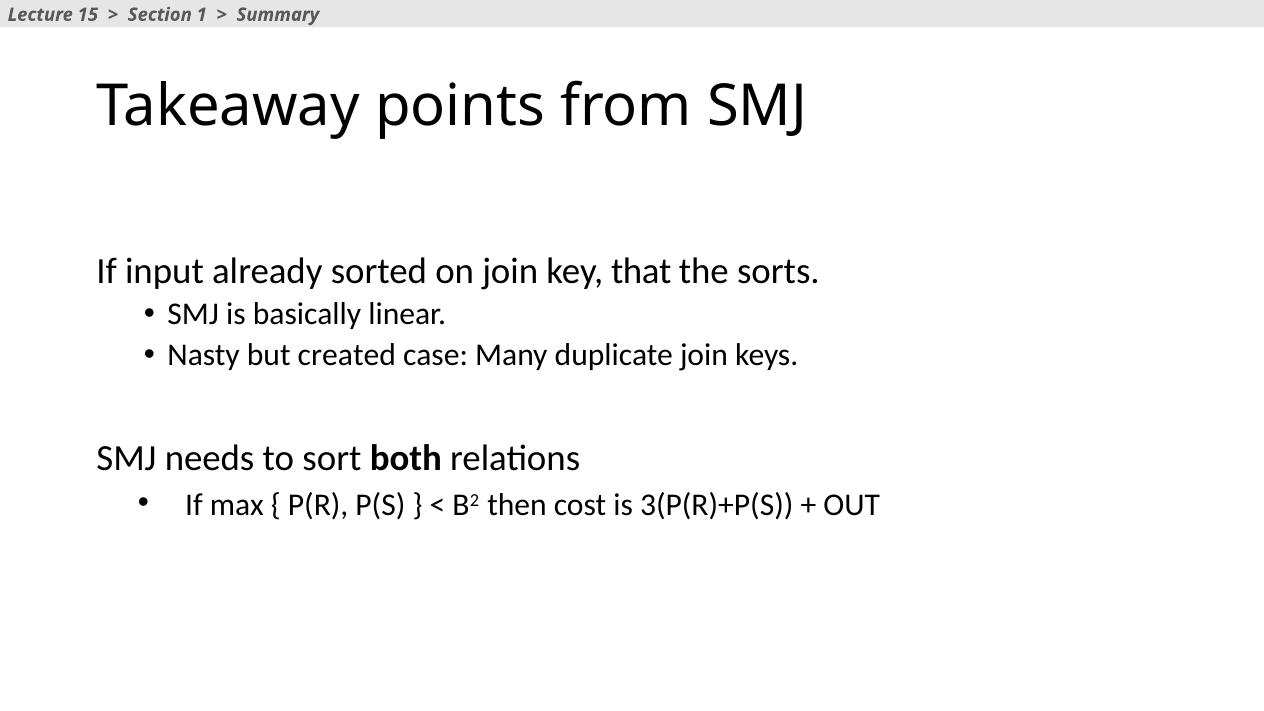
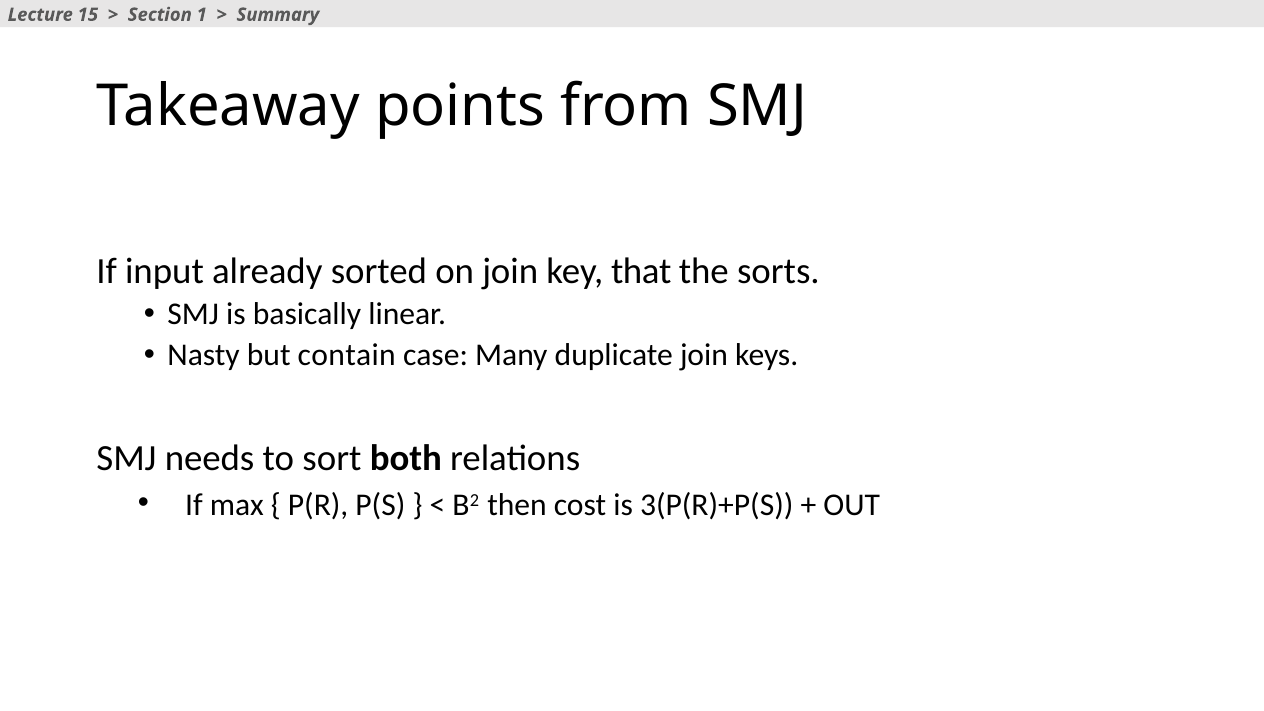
created: created -> contain
